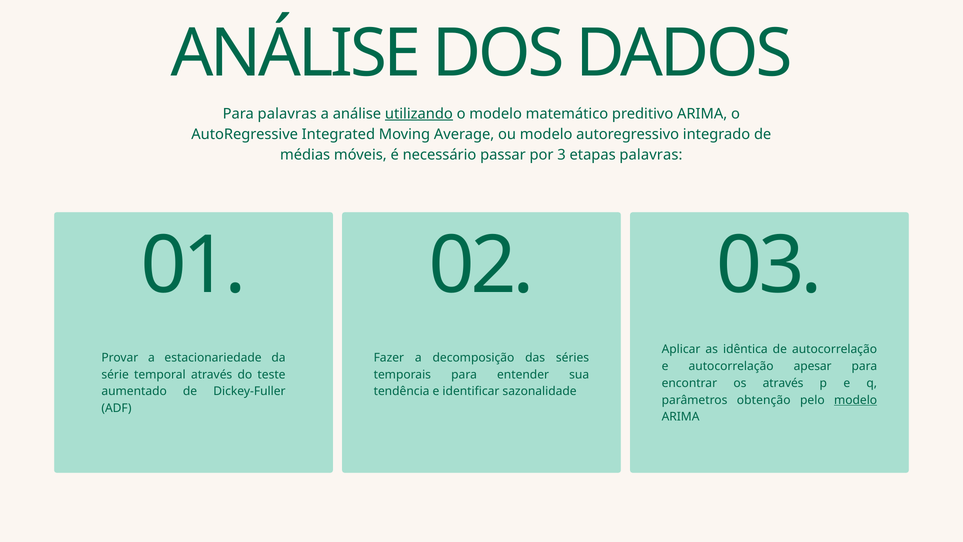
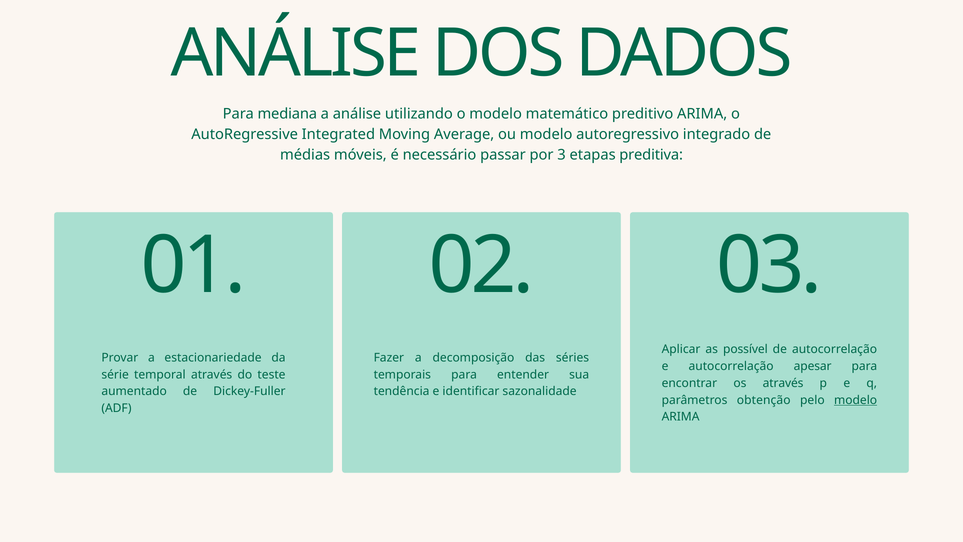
Para palavras: palavras -> mediana
utilizando underline: present -> none
etapas palavras: palavras -> preditiva
idêntica: idêntica -> possível
